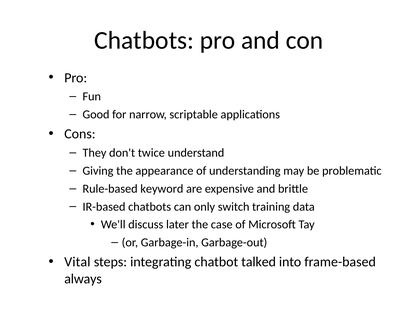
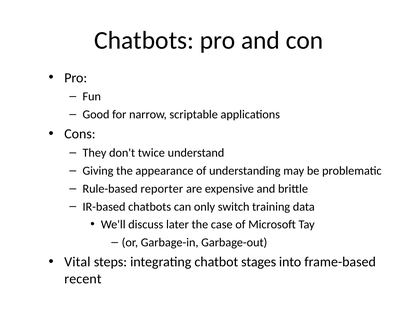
keyword: keyword -> reporter
talked: talked -> stages
always: always -> recent
